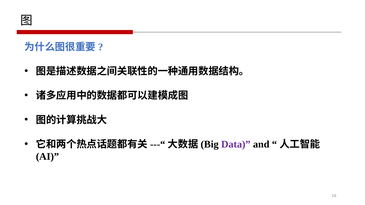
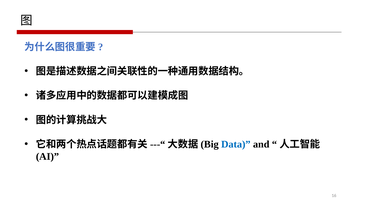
Data colour: purple -> blue
